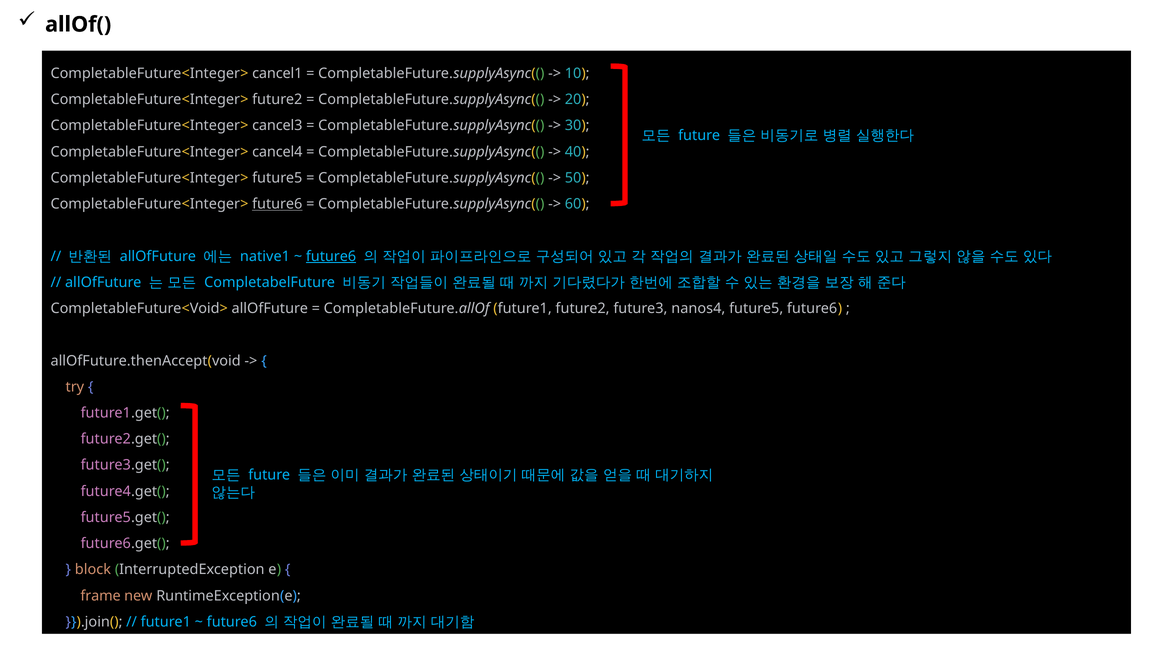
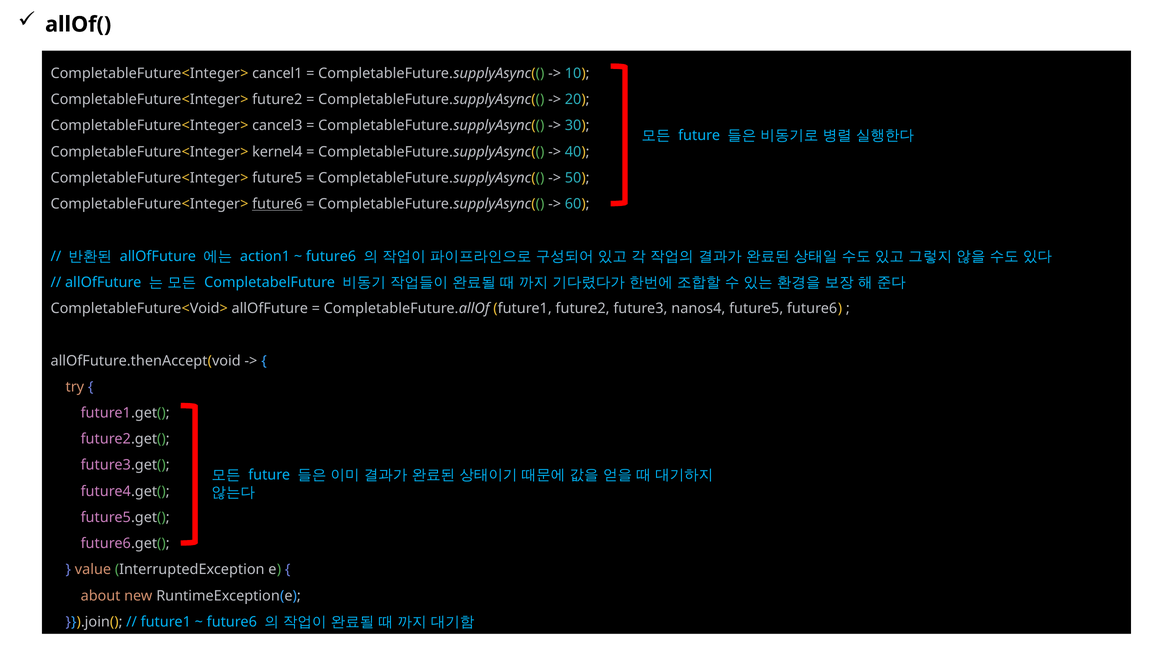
cancel4: cancel4 -> kernel4
native1: native1 -> action1
future6 at (331, 256) underline: present -> none
block: block -> value
frame: frame -> about
